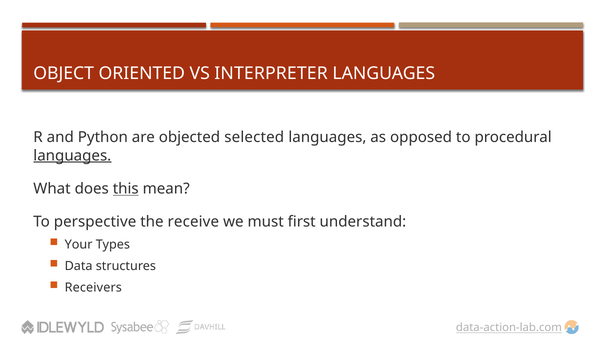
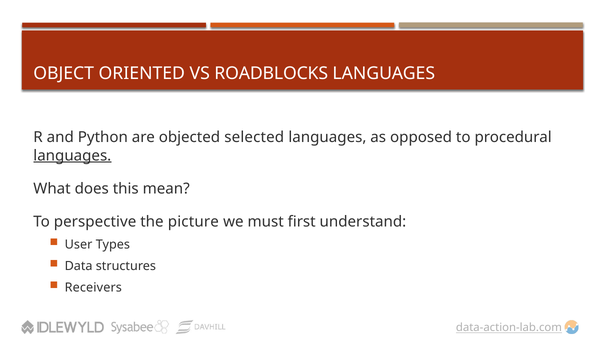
INTERPRETER: INTERPRETER -> ROADBLOCKS
this underline: present -> none
receive: receive -> picture
Your: Your -> User
